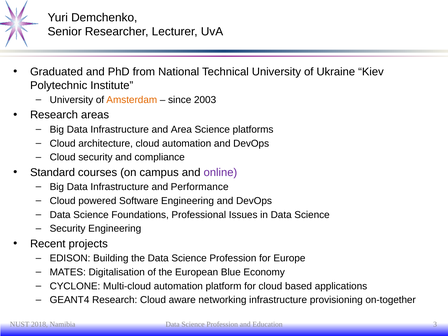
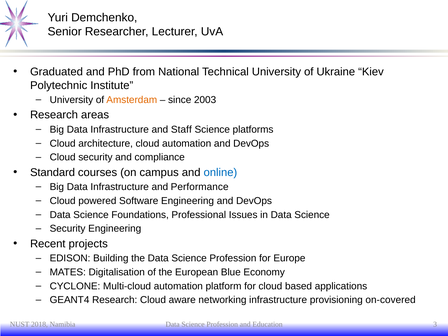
Area: Area -> Staff
online colour: purple -> blue
on-together: on-together -> on-covered
